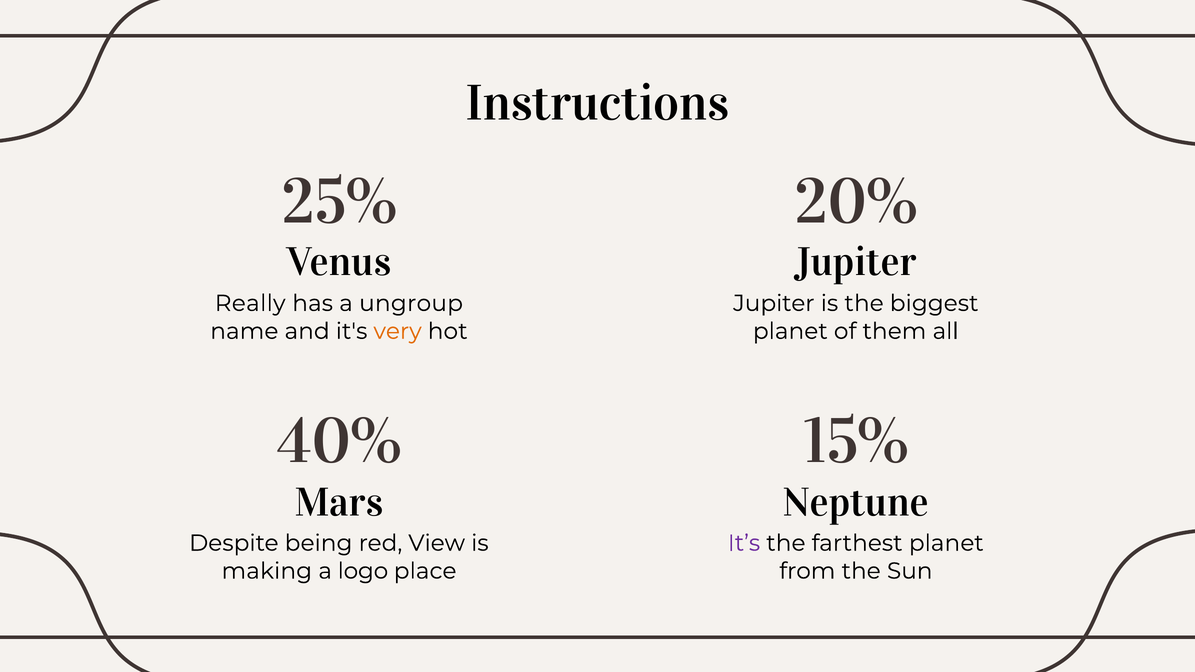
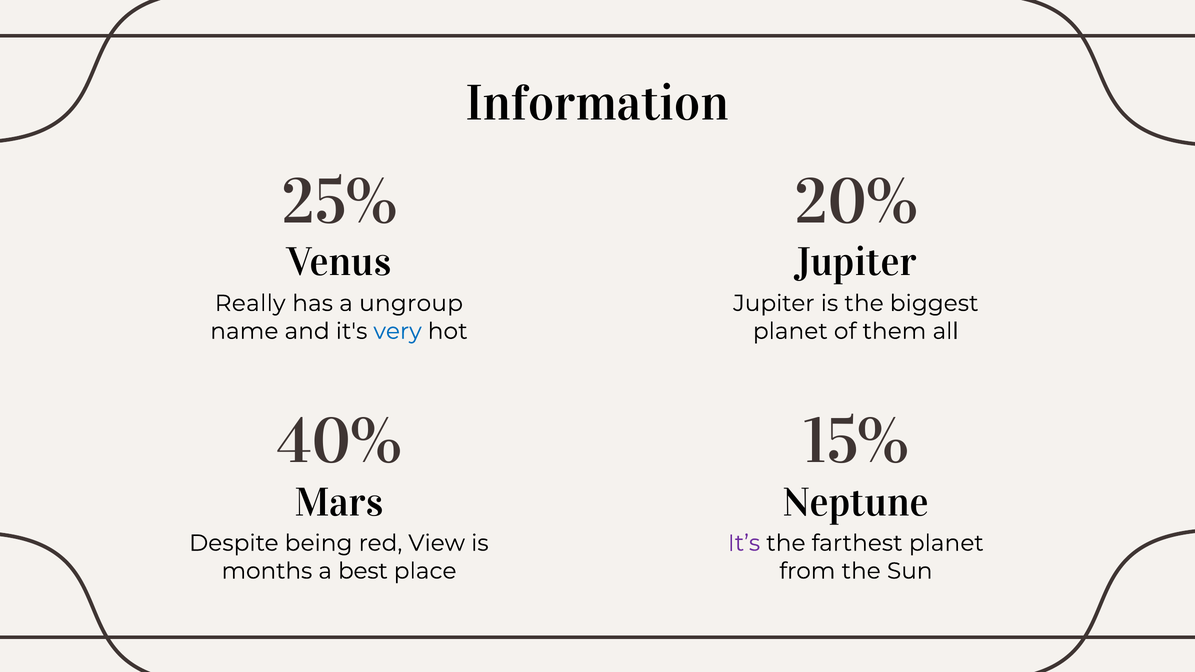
Instructions: Instructions -> Information
very colour: orange -> blue
making: making -> months
logo: logo -> best
